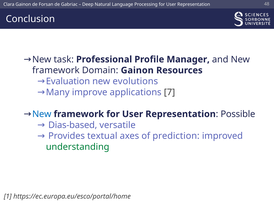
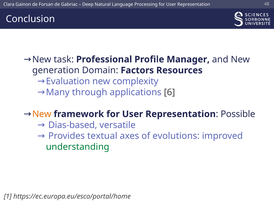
framework at (56, 71): framework -> generation
Domain Gainon: Gainon -> Factors
evolutions: evolutions -> complexity
improve: improve -> through
7: 7 -> 6
New at (42, 114) colour: blue -> orange
prediction: prediction -> evolutions
